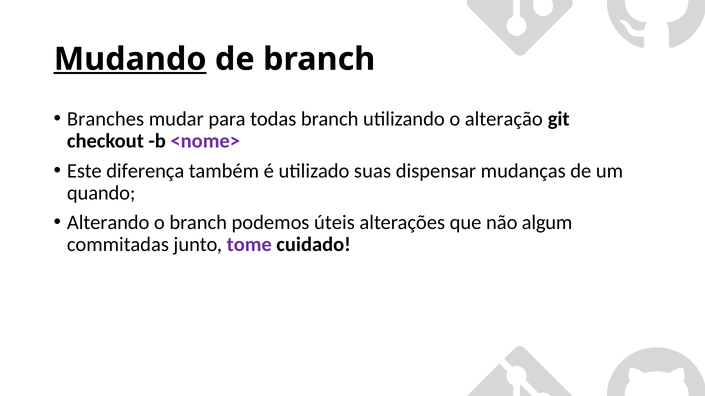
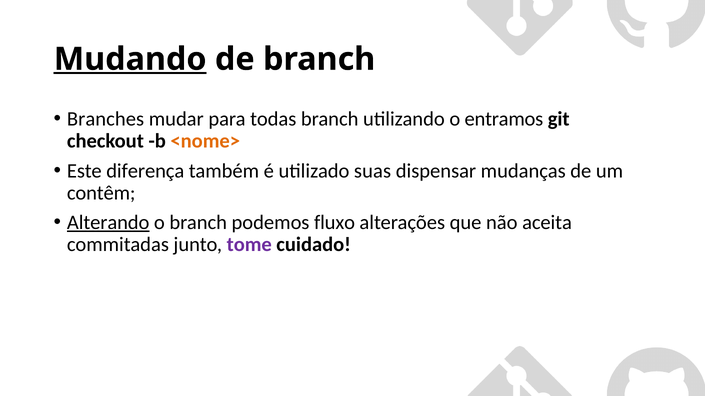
alteração: alteração -> entramos
<nome> colour: purple -> orange
quando: quando -> contêm
Alterando underline: none -> present
úteis: úteis -> fluxo
algum: algum -> aceita
